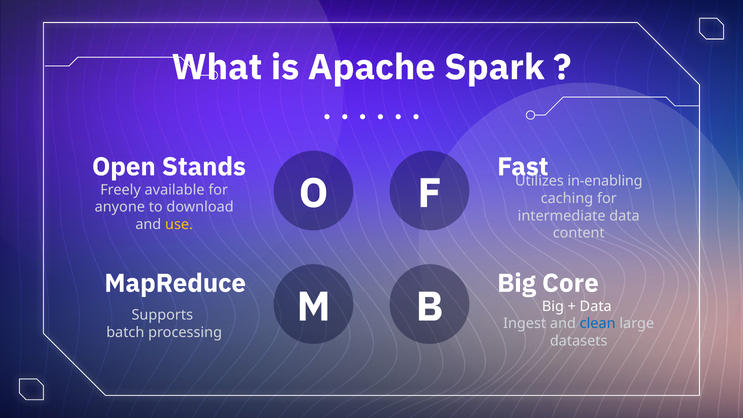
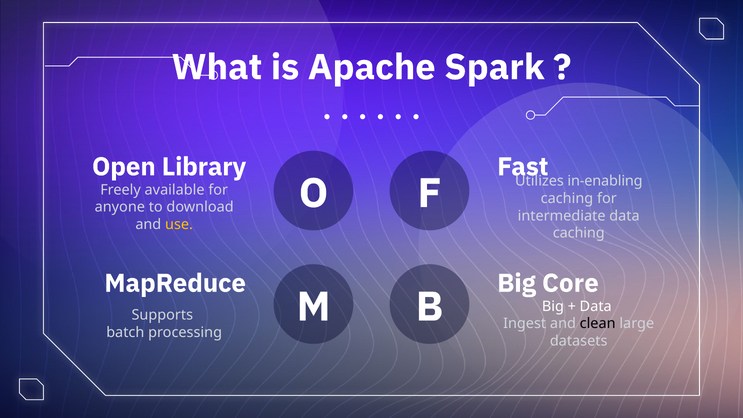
Stands: Stands -> Library
content at (579, 233): content -> caching
clean colour: blue -> black
